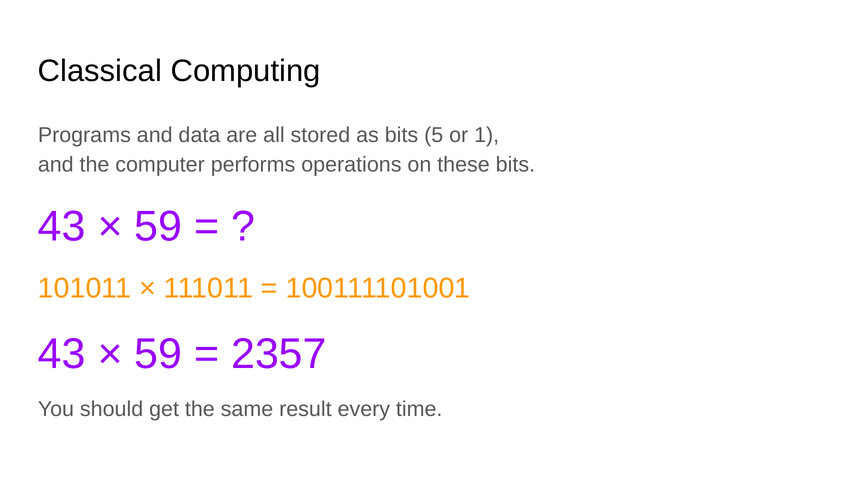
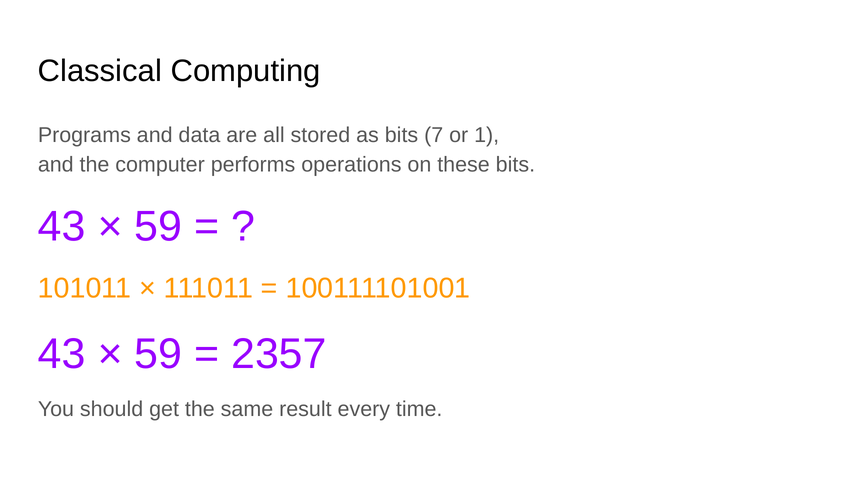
5: 5 -> 7
